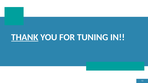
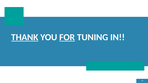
FOR underline: none -> present
